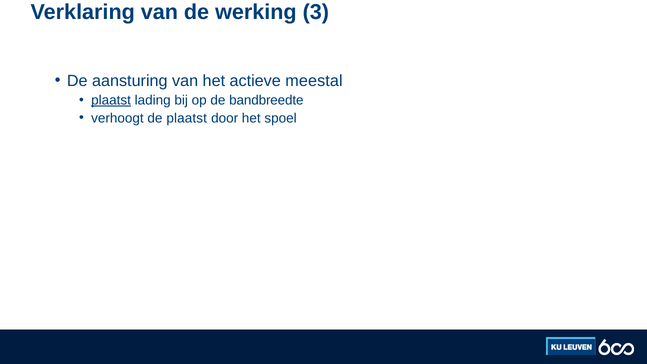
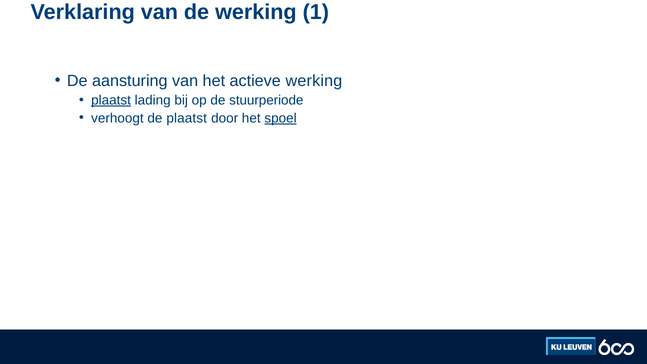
3: 3 -> 1
actieve meestal: meestal -> werking
bandbreedte: bandbreedte -> stuurperiode
spoel underline: none -> present
